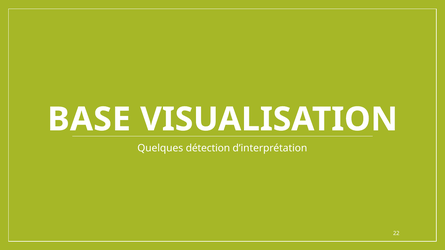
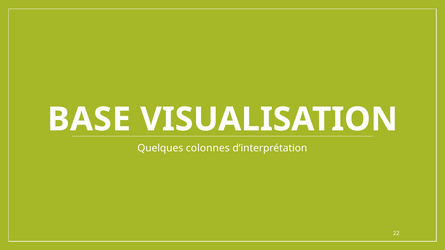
détection: détection -> colonnes
